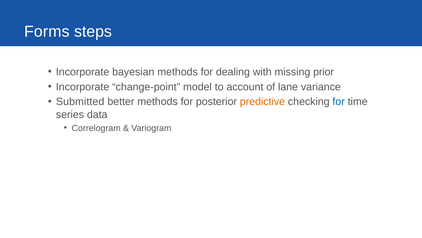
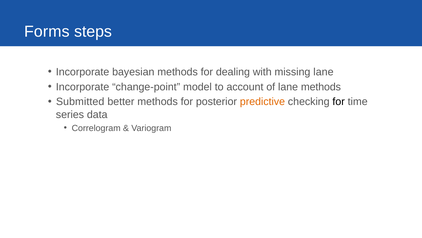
missing prior: prior -> lane
lane variance: variance -> methods
for at (339, 102) colour: blue -> black
